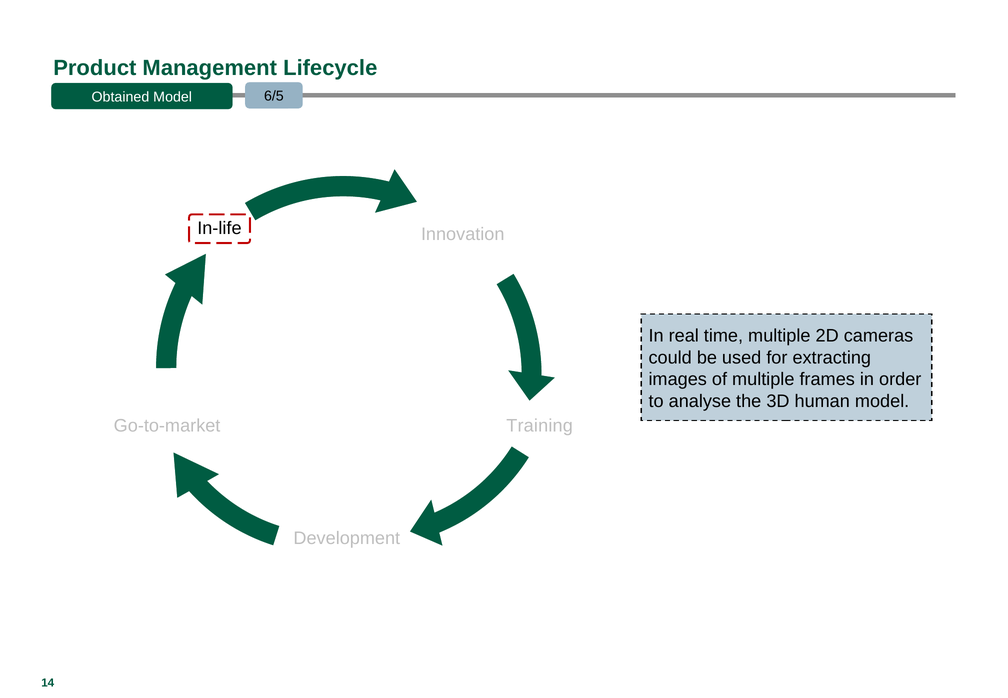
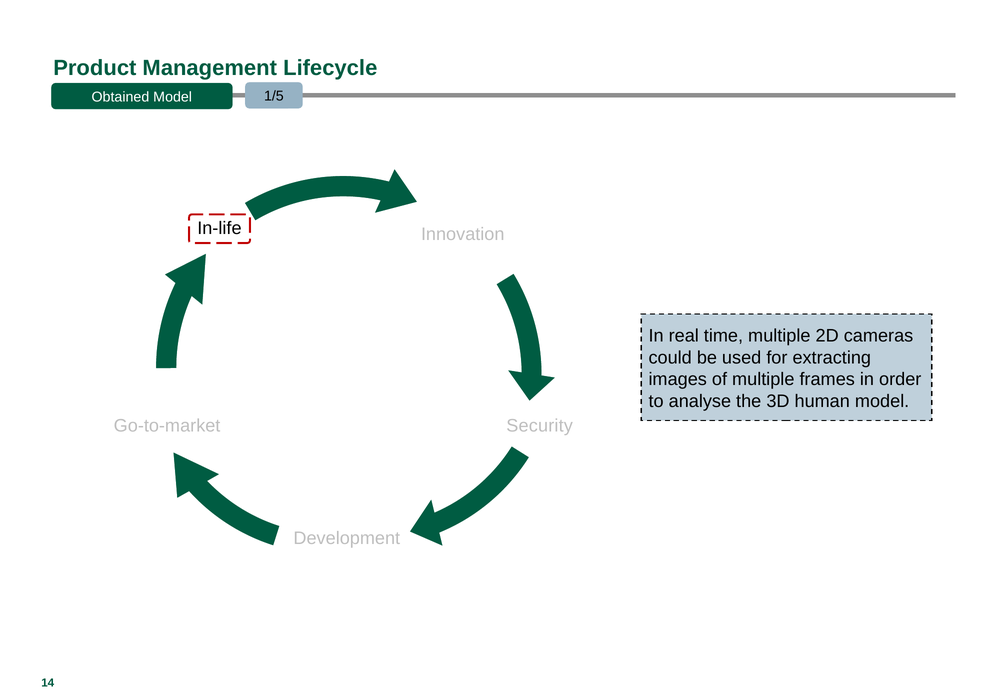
6/5: 6/5 -> 1/5
Training: Training -> Security
